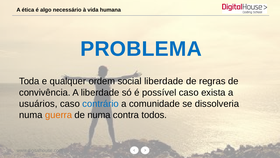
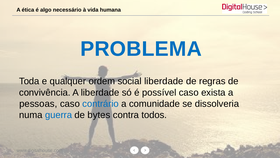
usuários: usuários -> pessoas
guerra colour: orange -> blue
de numa: numa -> bytes
